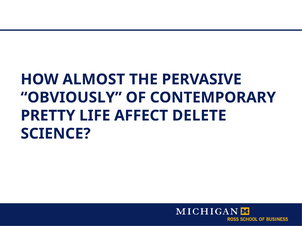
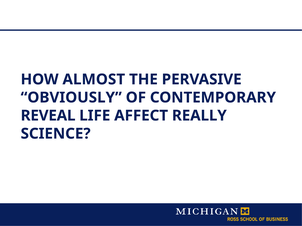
PRETTY: PRETTY -> REVEAL
DELETE: DELETE -> REALLY
